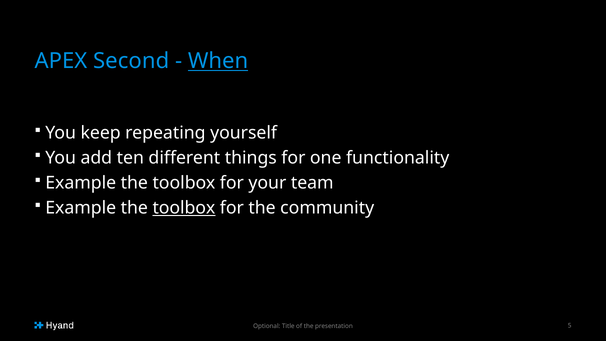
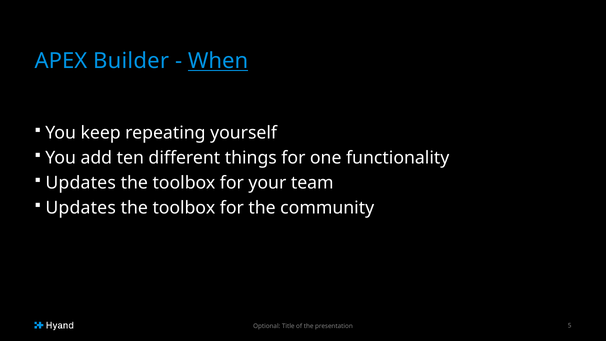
Second: Second -> Builder
Example at (81, 183): Example -> Updates
Example at (81, 208): Example -> Updates
toolbox at (184, 208) underline: present -> none
